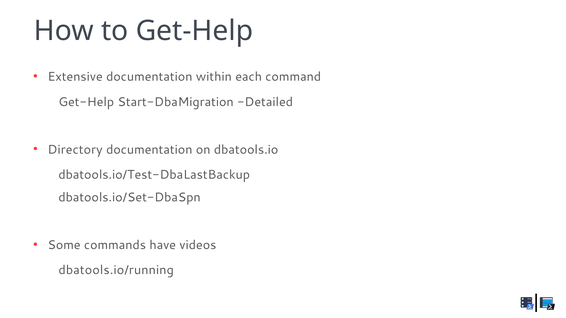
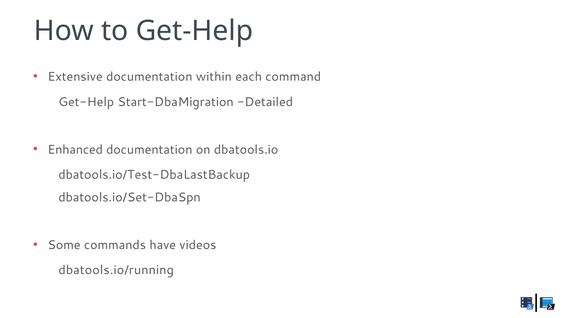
Directory: Directory -> Enhanced
